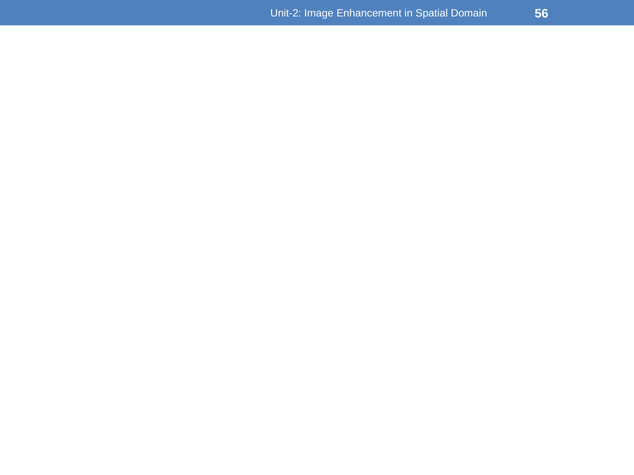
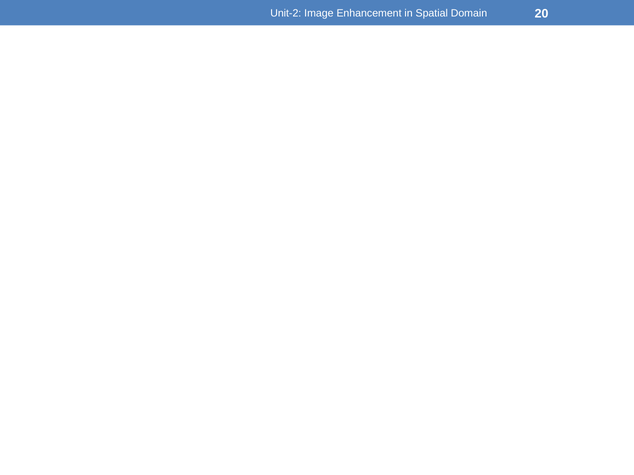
56: 56 -> 20
